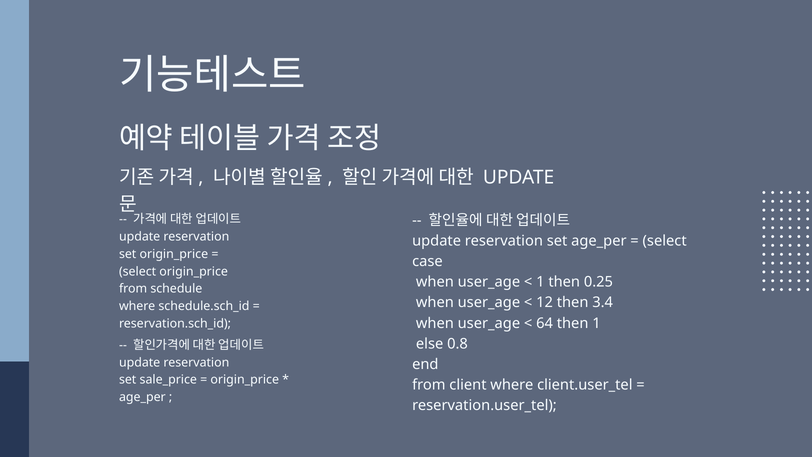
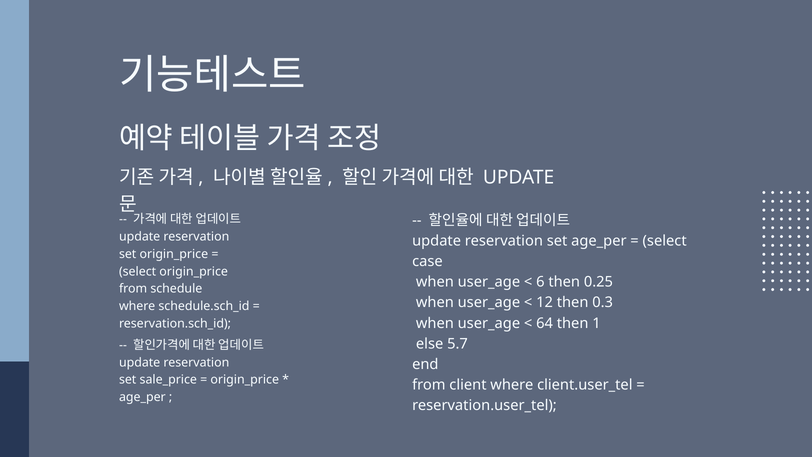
1 at (540, 282): 1 -> 6
3.4: 3.4 -> 0.3
0.8: 0.8 -> 5.7
